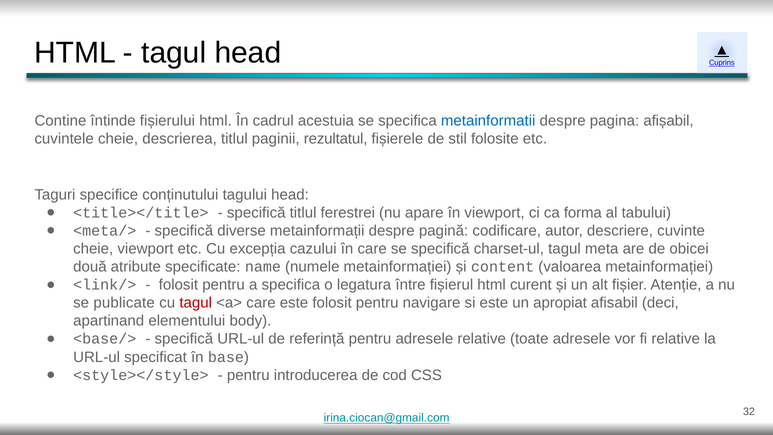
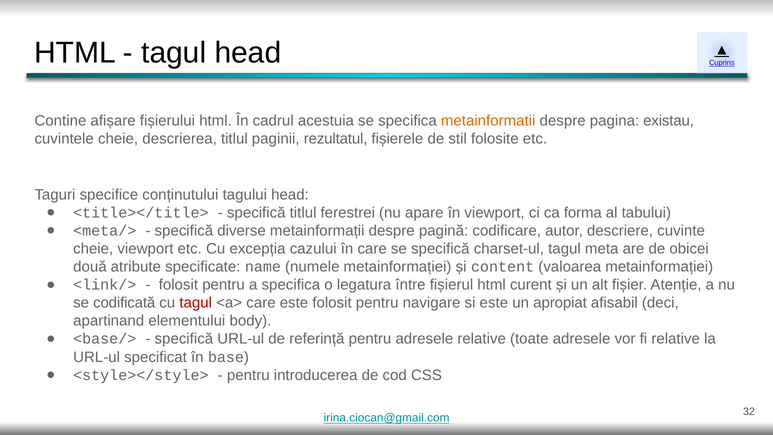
întinde: întinde -> afișare
metainformatii colour: blue -> orange
afișabil: afișabil -> existau
publicate: publicate -> codificată
